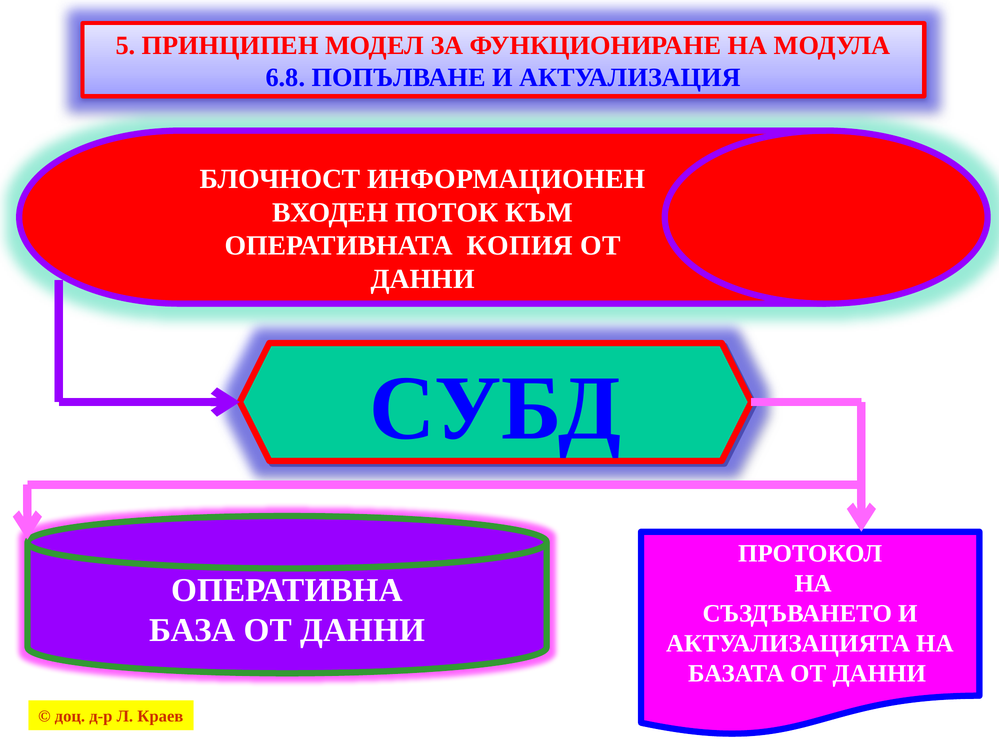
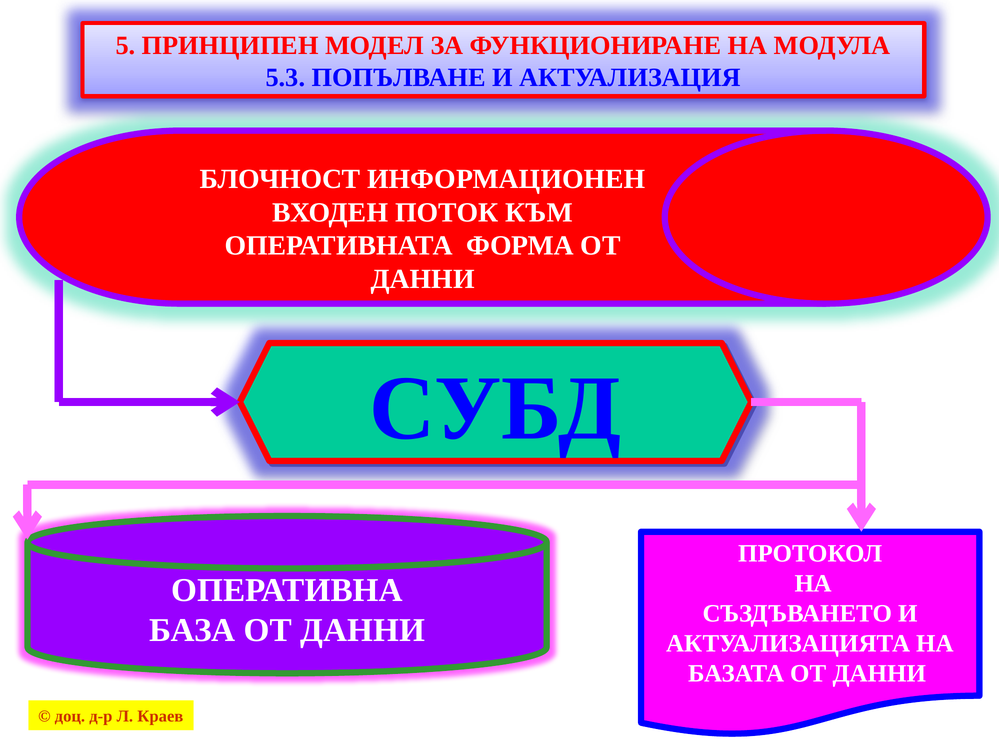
6.8: 6.8 -> 5.3
КОПИЯ: КОПИЯ -> ФОРМА
